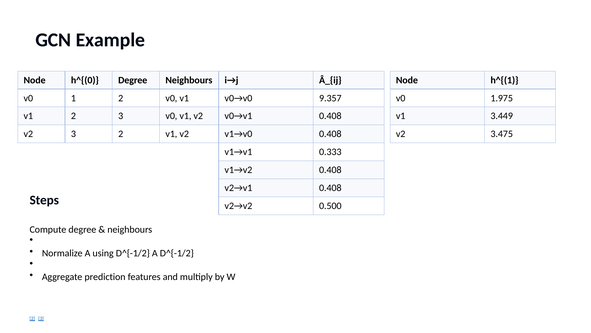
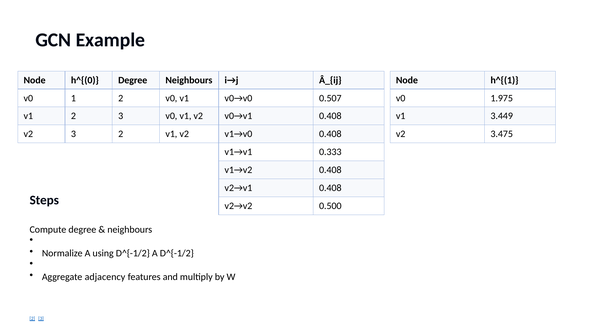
9.357: 9.357 -> 0.507
prediction: prediction -> adjacency
